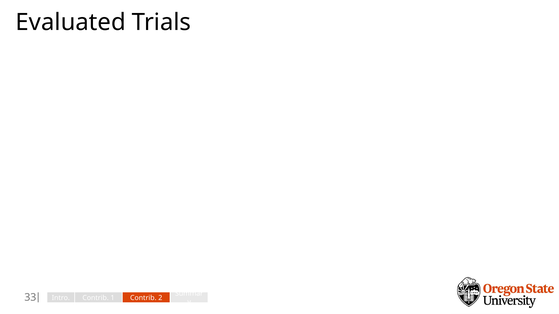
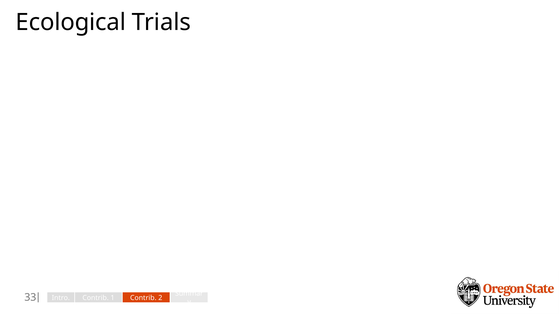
Evaluated: Evaluated -> Ecological
